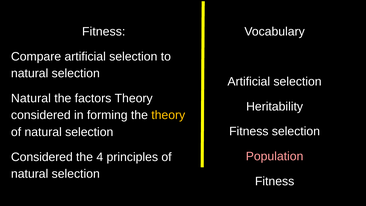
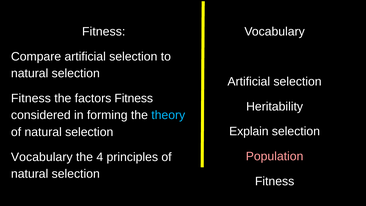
Natural at (31, 98): Natural -> Fitness
factors Theory: Theory -> Fitness
theory at (168, 115) colour: yellow -> light blue
Fitness at (249, 131): Fitness -> Explain
Considered at (42, 157): Considered -> Vocabulary
